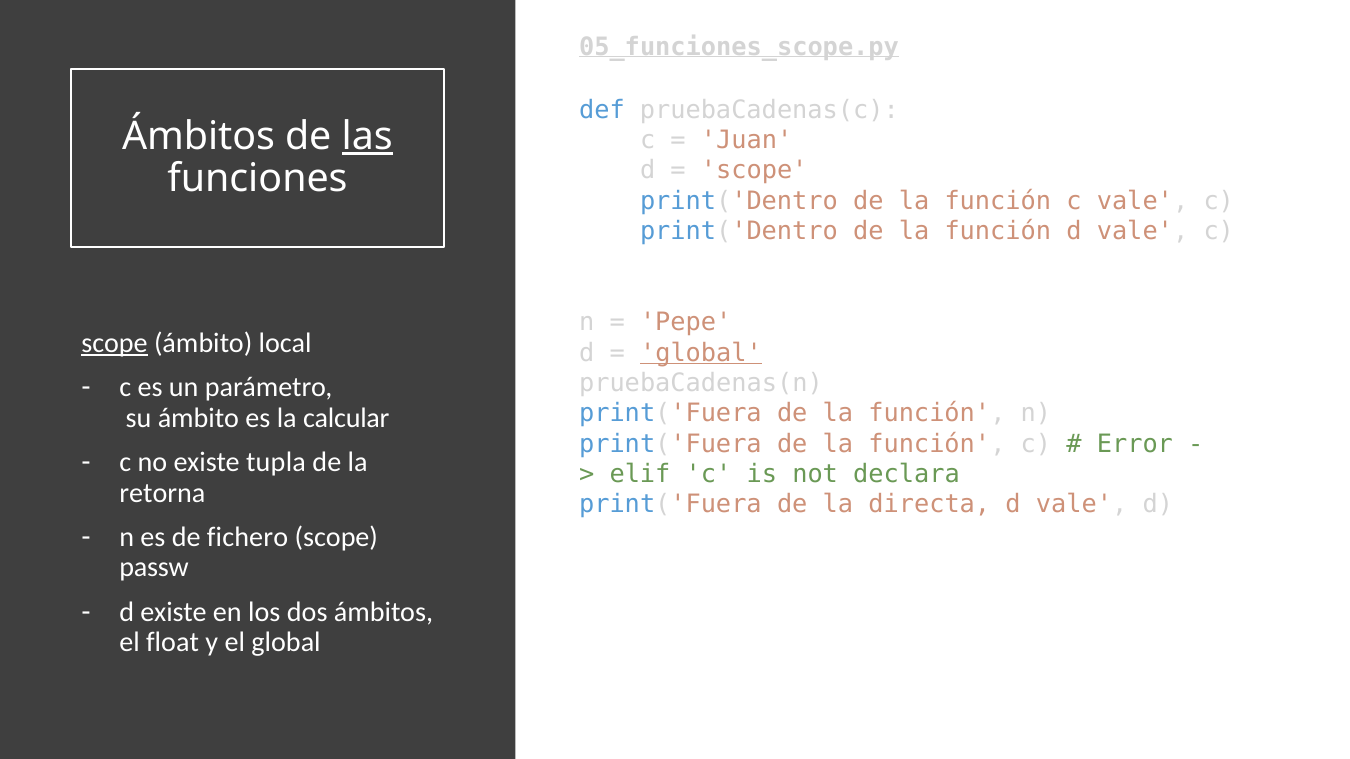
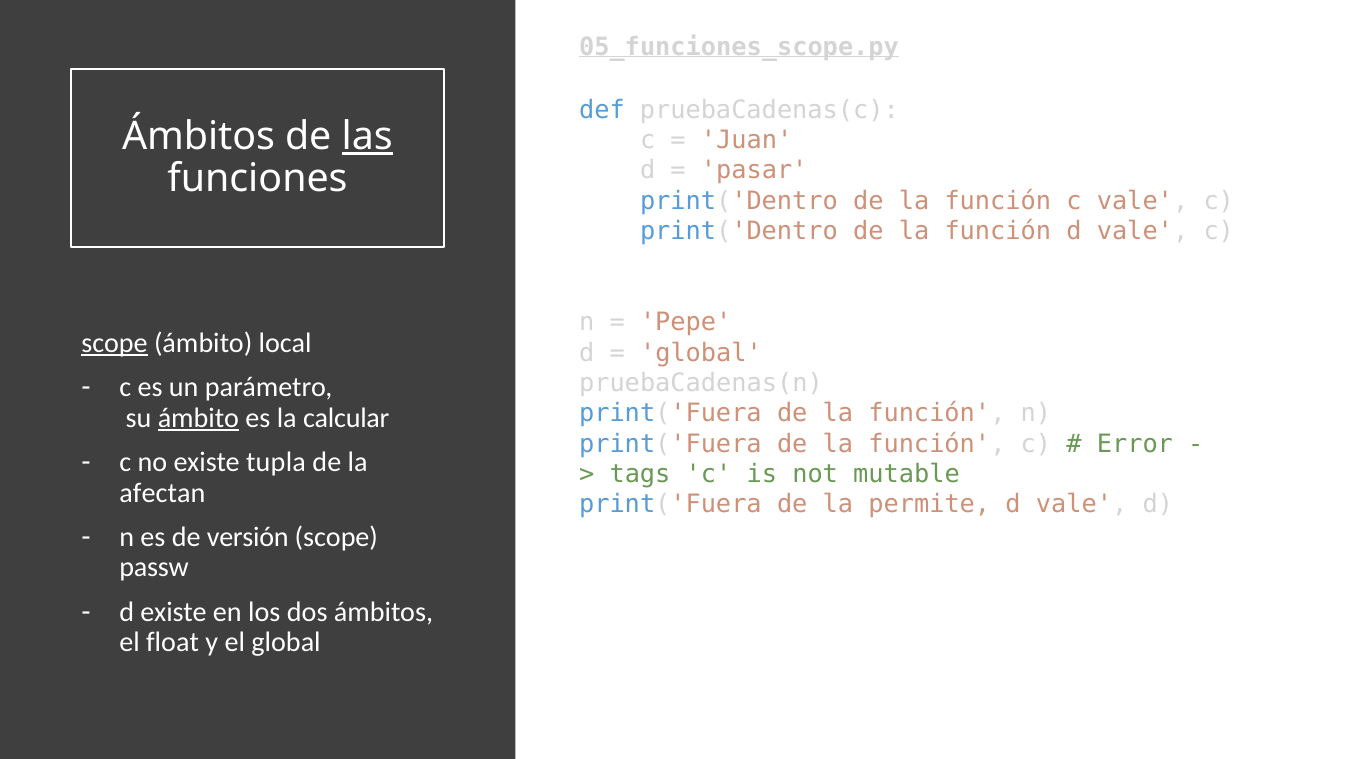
scope at (754, 171): scope -> pasar
global at (701, 353) underline: present -> none
ámbito at (198, 418) underline: none -> present
elif: elif -> tags
declara: declara -> mutable
retorna: retorna -> afectan
directa: directa -> permite
fichero: fichero -> versión
